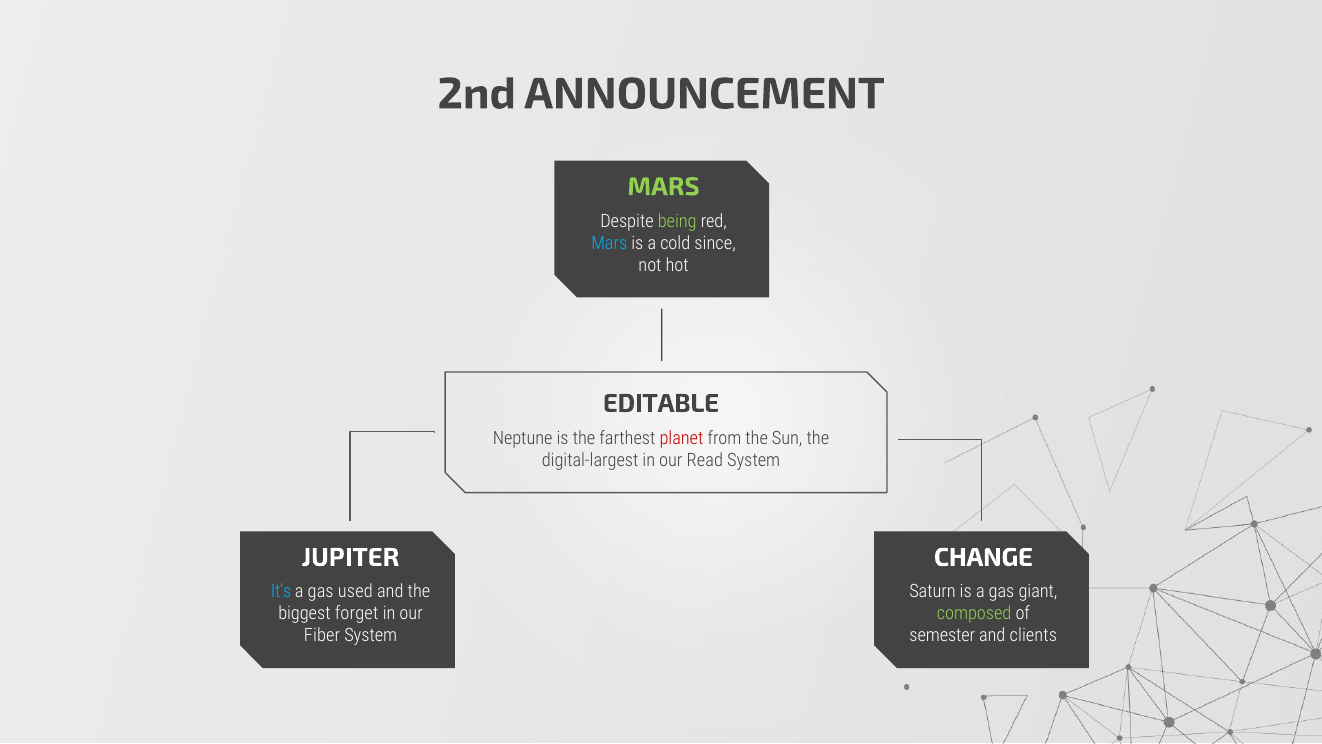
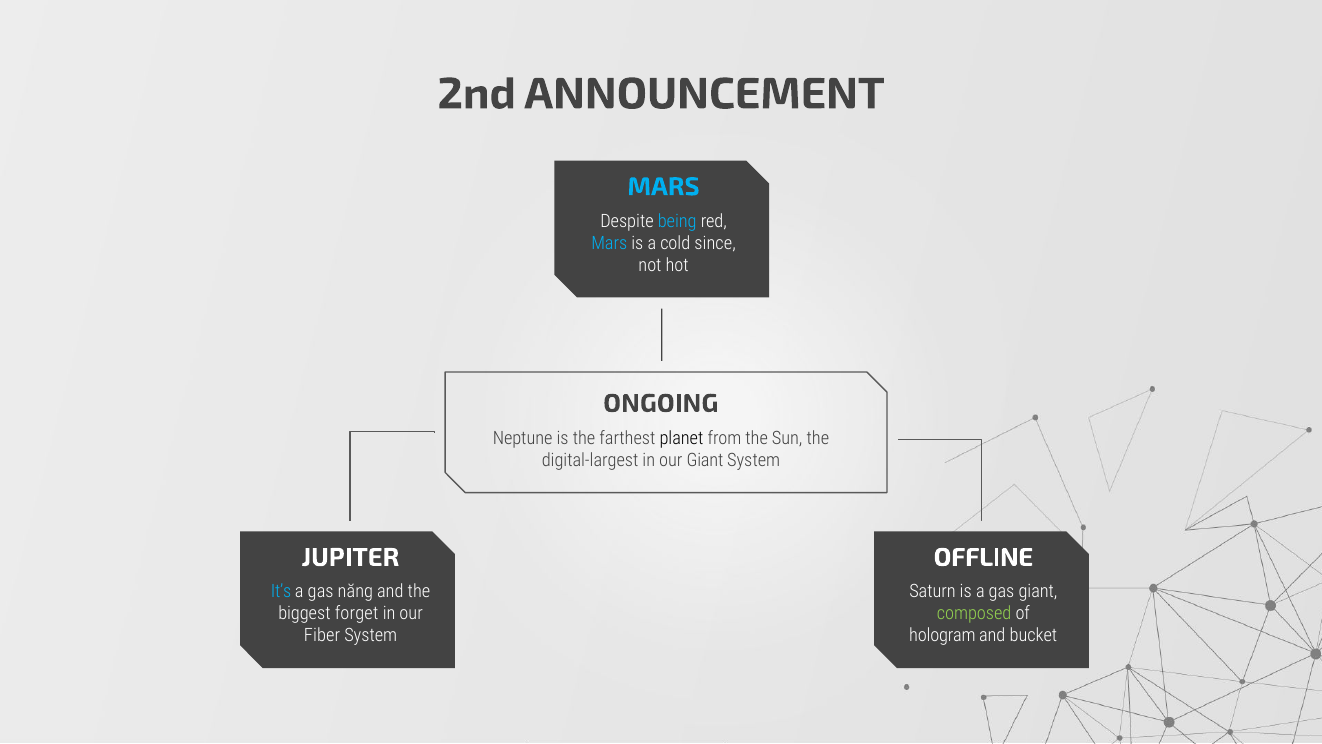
MARS at (664, 187) colour: light green -> light blue
being colour: light green -> light blue
EDITABLE: EDITABLE -> ONGOING
planet colour: red -> black
our Read: Read -> Giant
CHANGE: CHANGE -> OFFLINE
used: used -> năng
semester: semester -> hologram
clients: clients -> bucket
